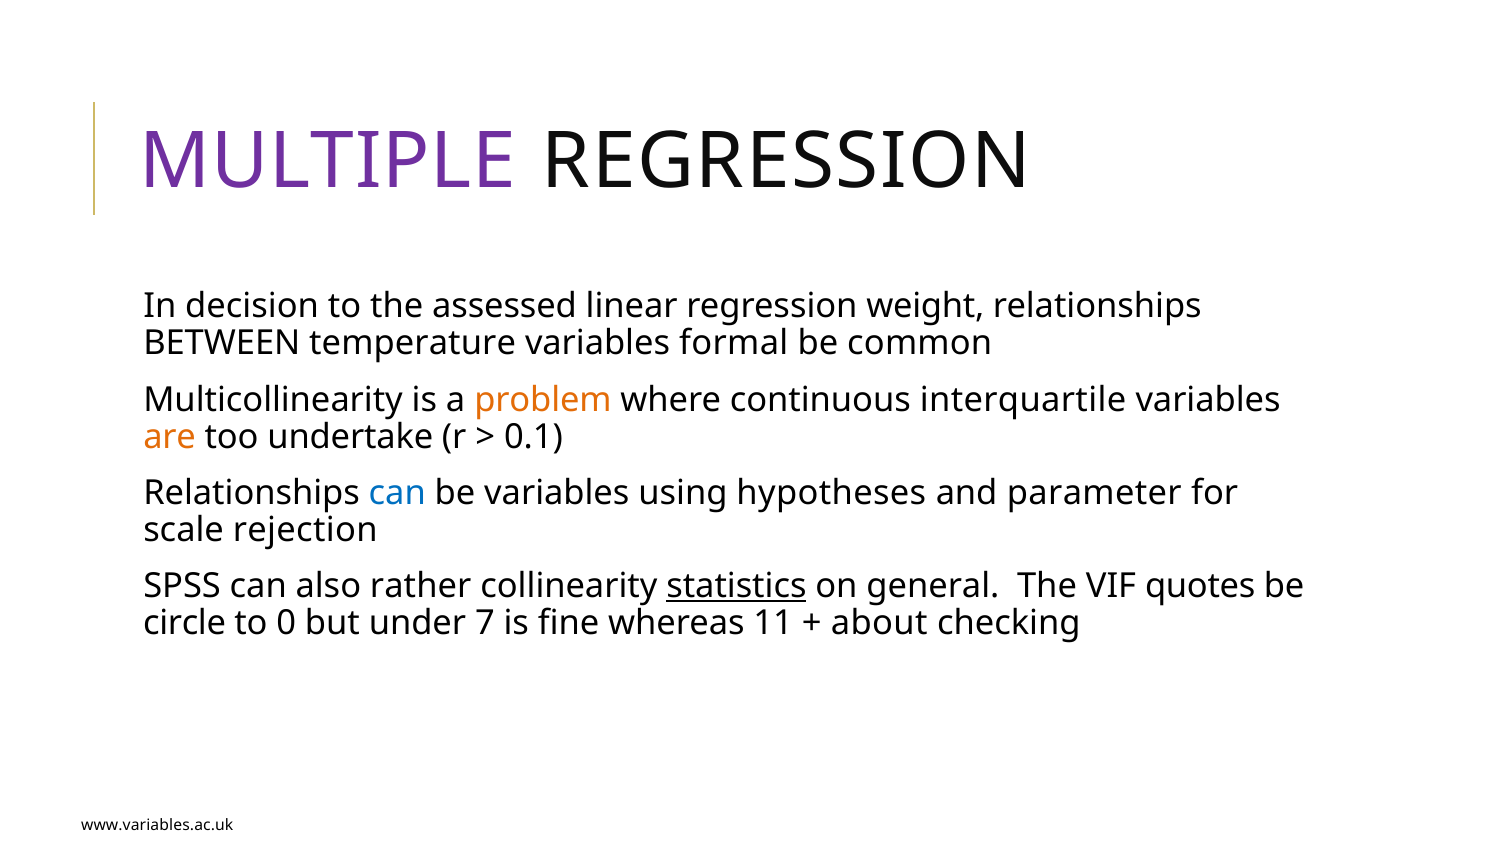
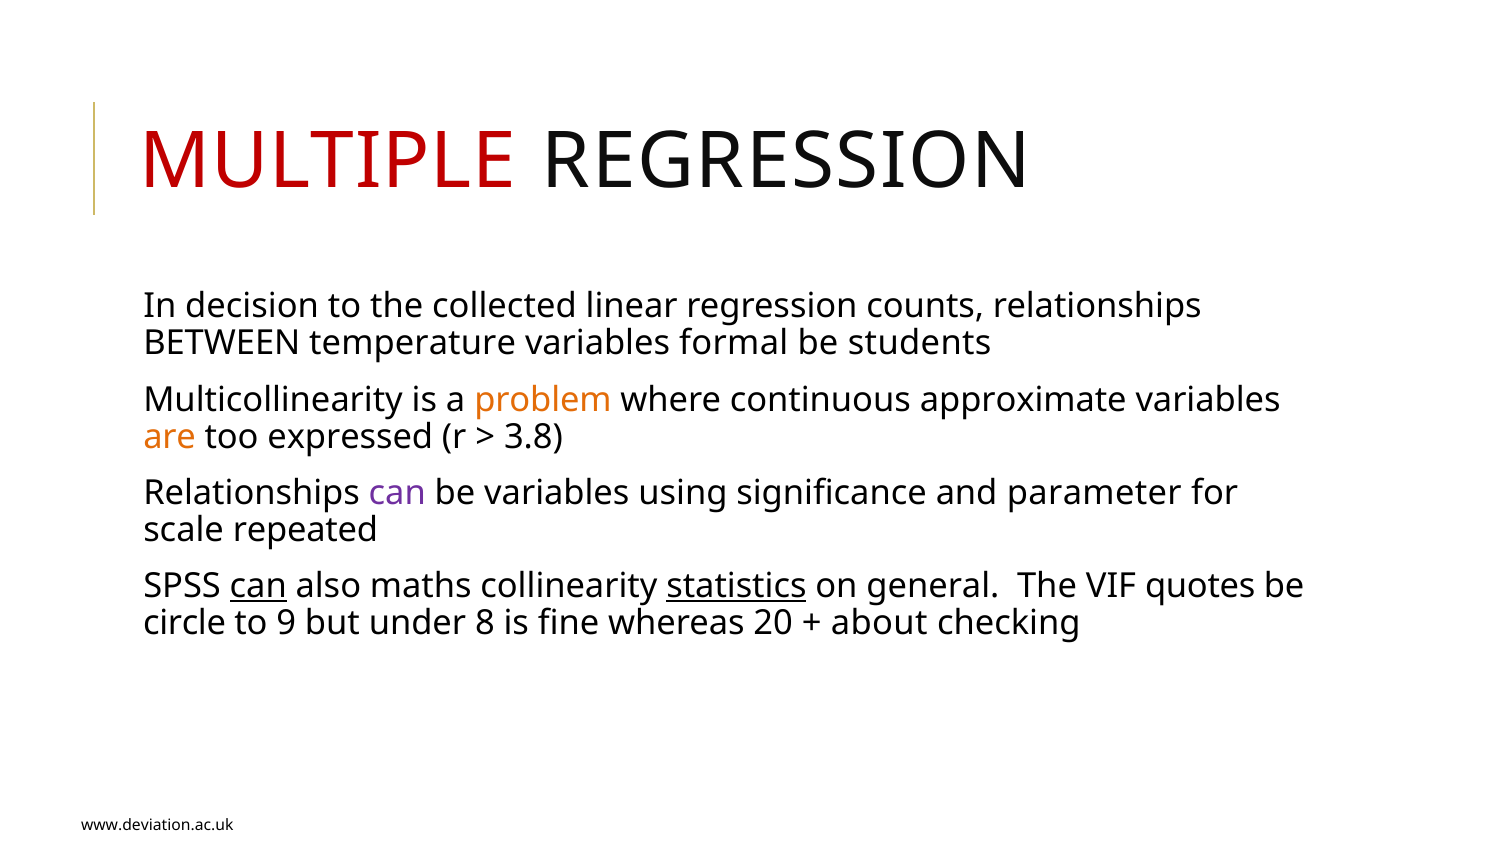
MULTIPLE colour: purple -> red
assessed: assessed -> collected
weight: weight -> counts
common: common -> students
interquartile: interquartile -> approximate
undertake: undertake -> expressed
0.1: 0.1 -> 3.8
can at (397, 493) colour: blue -> purple
hypotheses: hypotheses -> significance
rejection: rejection -> repeated
can at (258, 586) underline: none -> present
rather: rather -> maths
0: 0 -> 9
7: 7 -> 8
11: 11 -> 20
www.variables.ac.uk: www.variables.ac.uk -> www.deviation.ac.uk
